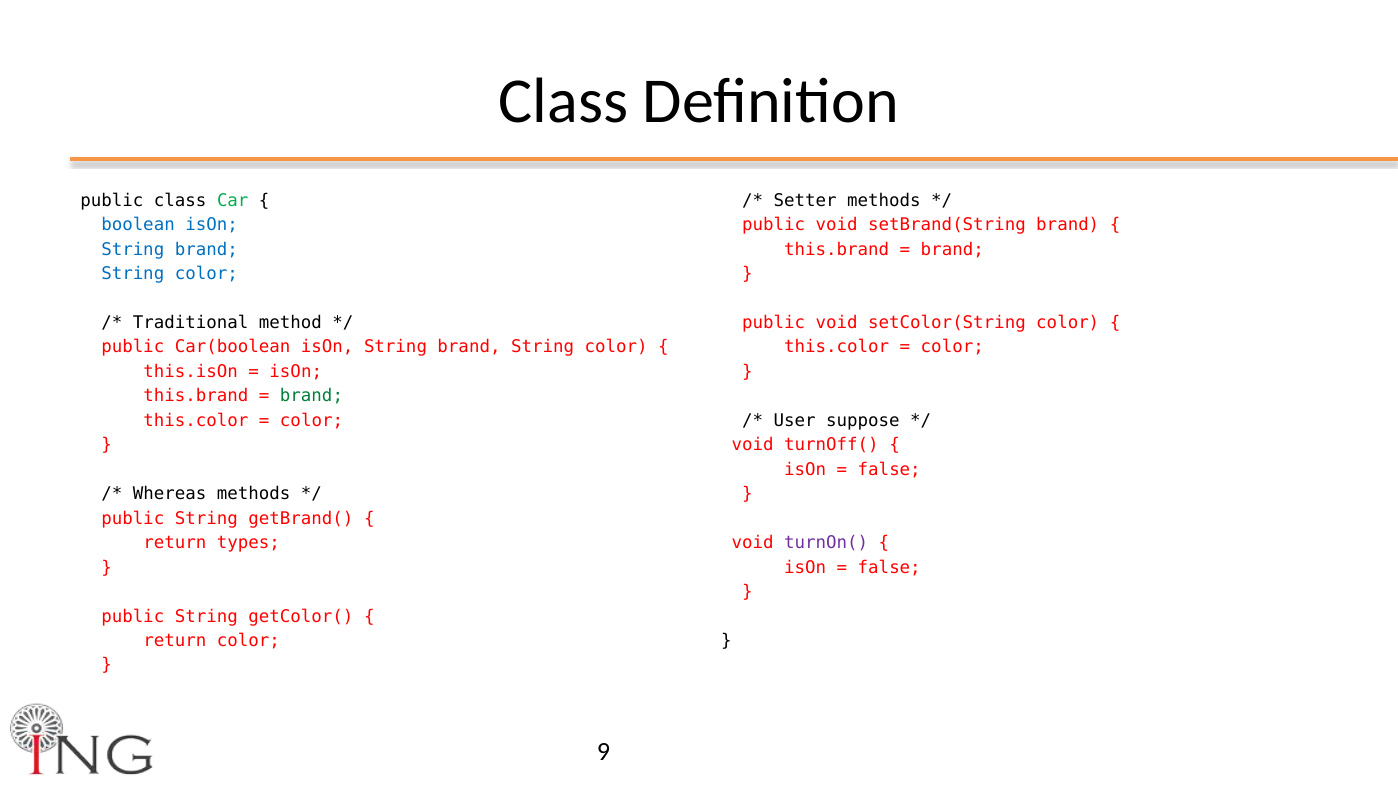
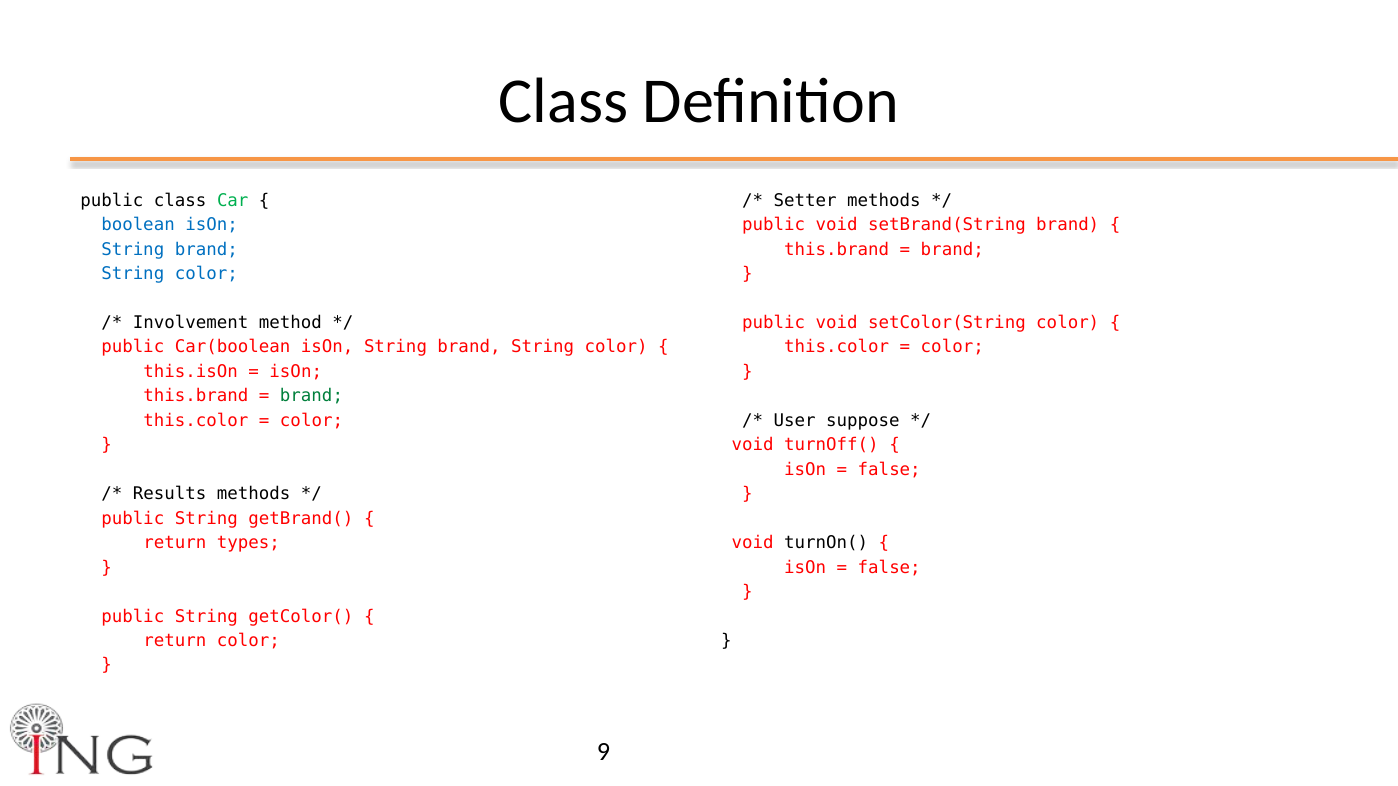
Traditional: Traditional -> Involvement
Whereas: Whereas -> Results
turnOn( colour: purple -> black
